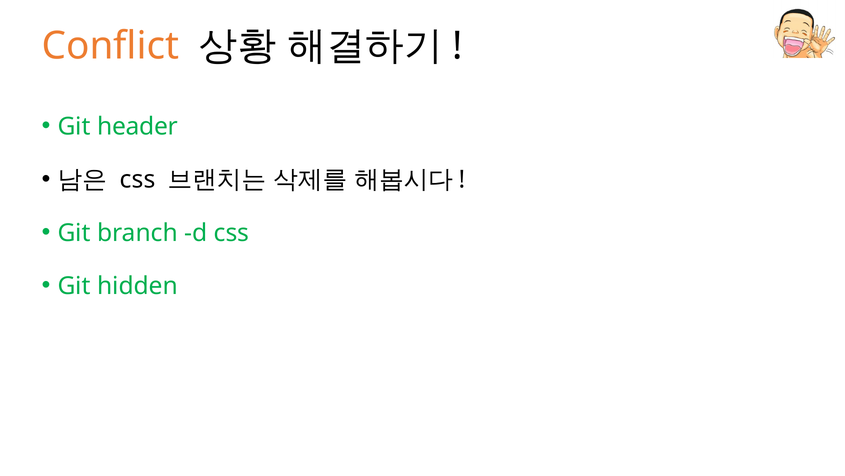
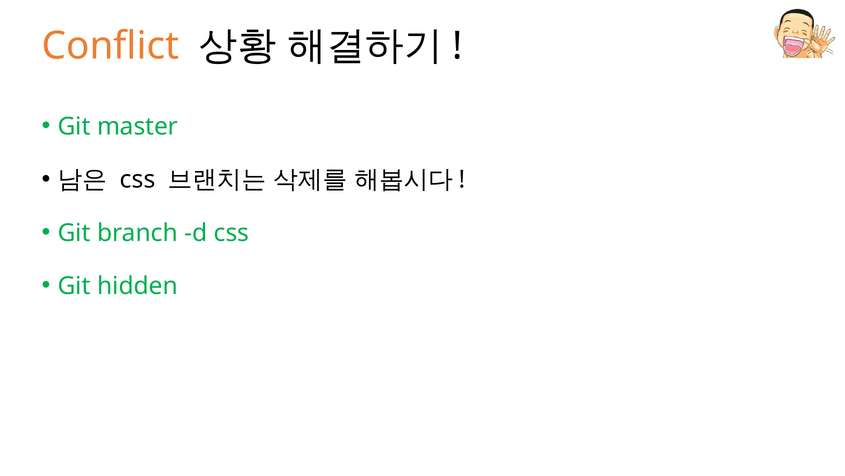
header: header -> master
